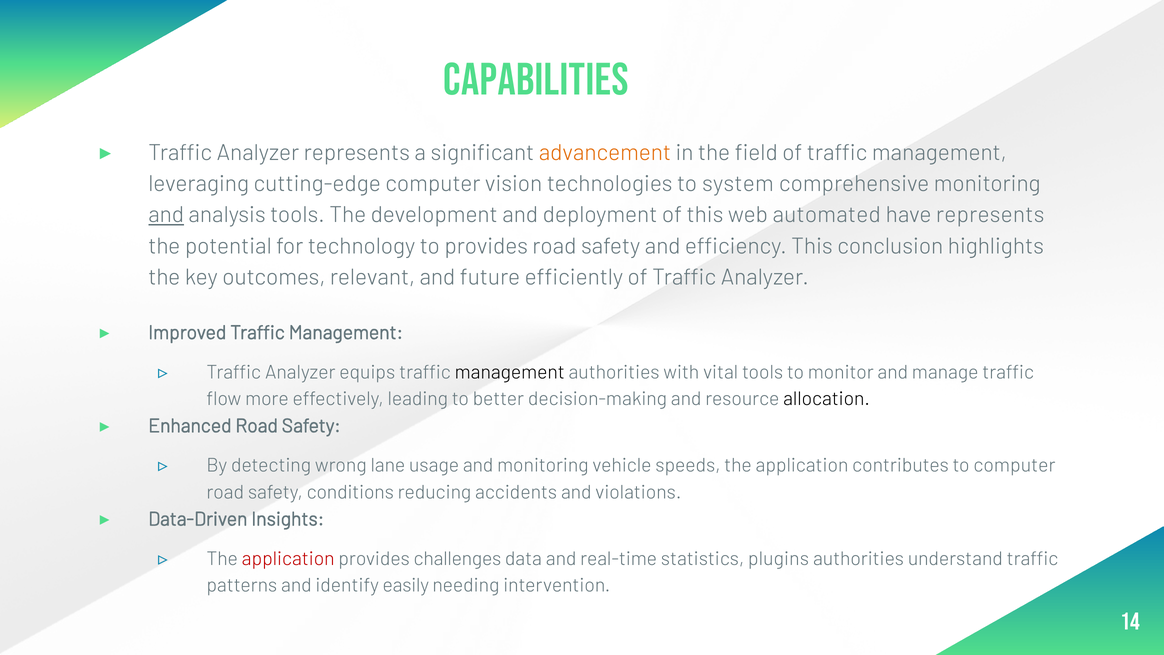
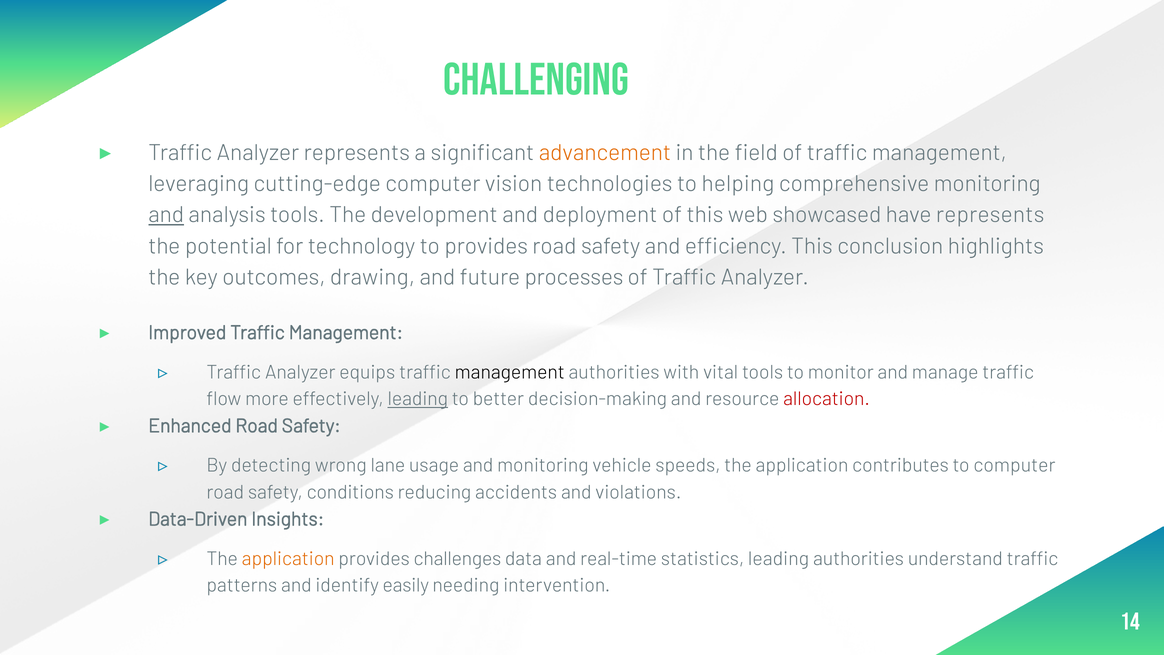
CAPABILITIES: CAPABILITIES -> CHALLENGING
system: system -> helping
automated: automated -> showcased
relevant: relevant -> drawing
efficiently: efficiently -> processes
leading at (418, 399) underline: none -> present
allocation colour: black -> red
application at (288, 559) colour: red -> orange
statistics plugins: plugins -> leading
